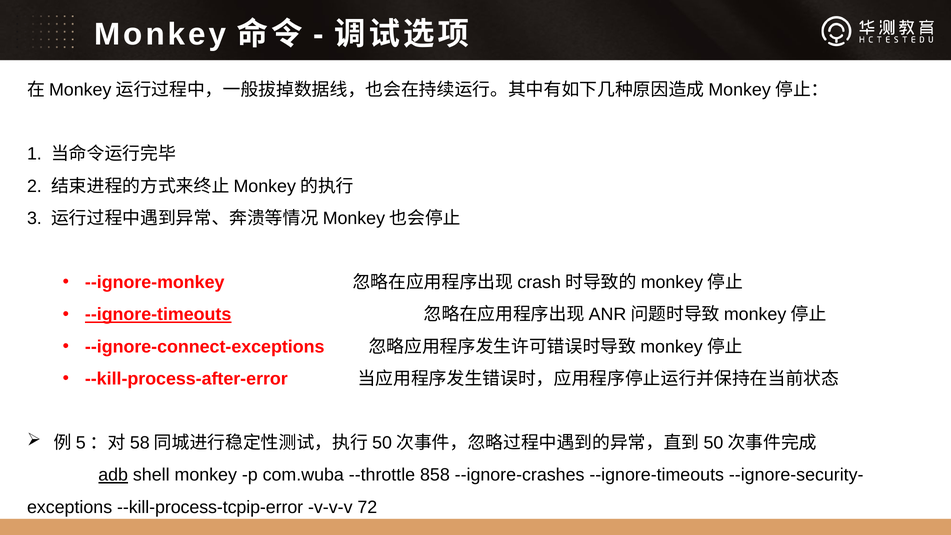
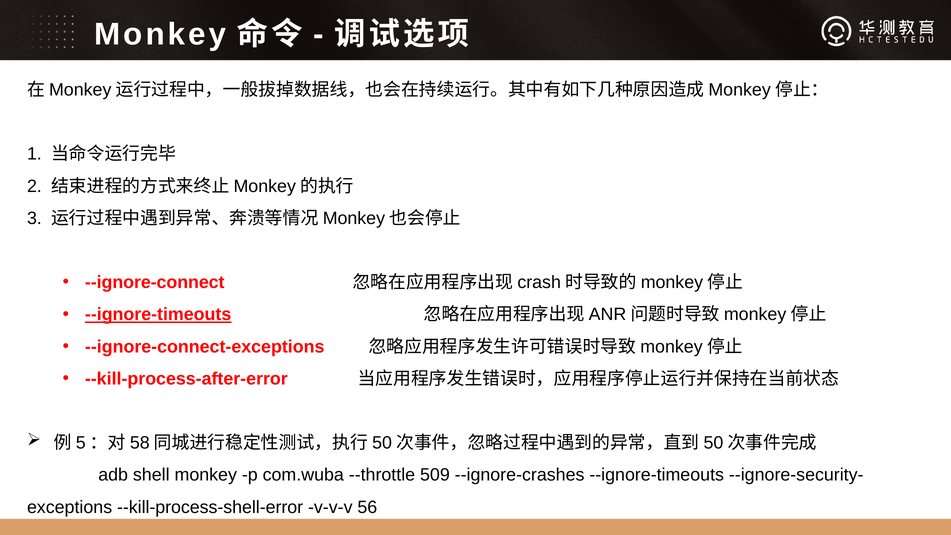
--ignore-monkey: --ignore-monkey -> --ignore-connect
adb underline: present -> none
858: 858 -> 509
--kill-process-tcpip-error: --kill-process-tcpip-error -> --kill-process-shell-error
72: 72 -> 56
